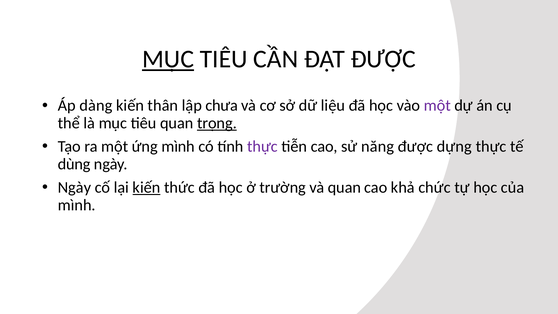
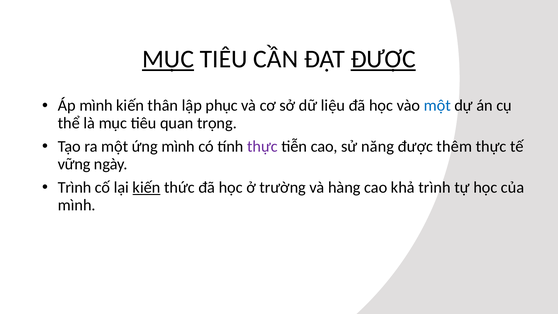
ĐƯỢC at (383, 59) underline: none -> present
Áp dàng: dàng -> mình
chưa: chưa -> phục
một at (437, 106) colour: purple -> blue
trọng underline: present -> none
dựng: dựng -> thêm
dùng: dùng -> vững
Ngày at (74, 187): Ngày -> Trình
và quan: quan -> hàng
khả chức: chức -> trình
